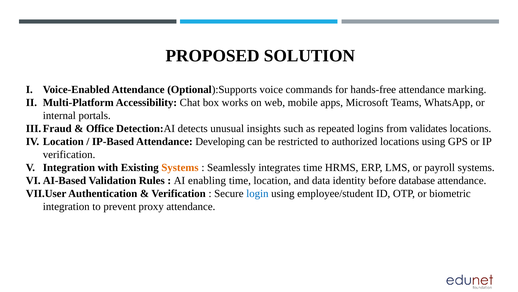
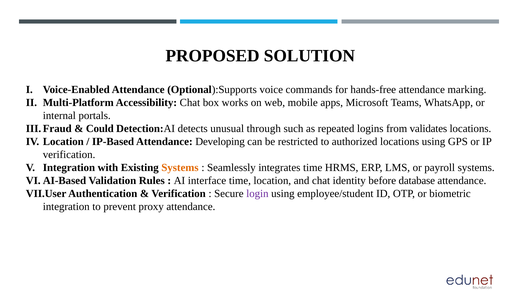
Office: Office -> Could
insights: insights -> through
enabling: enabling -> interface
and data: data -> chat
login colour: blue -> purple
